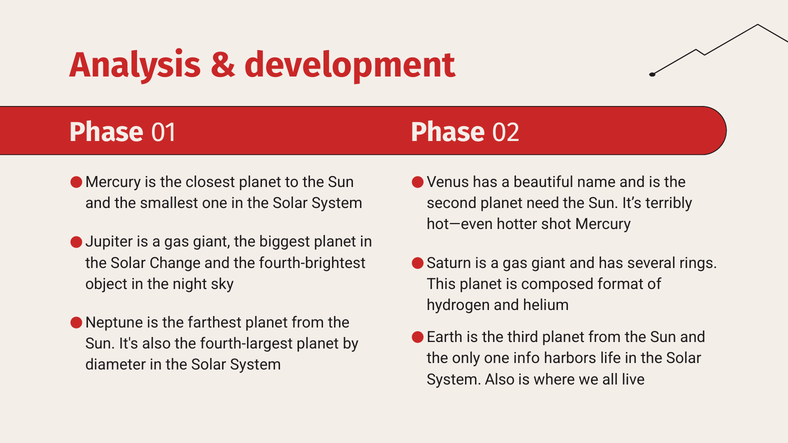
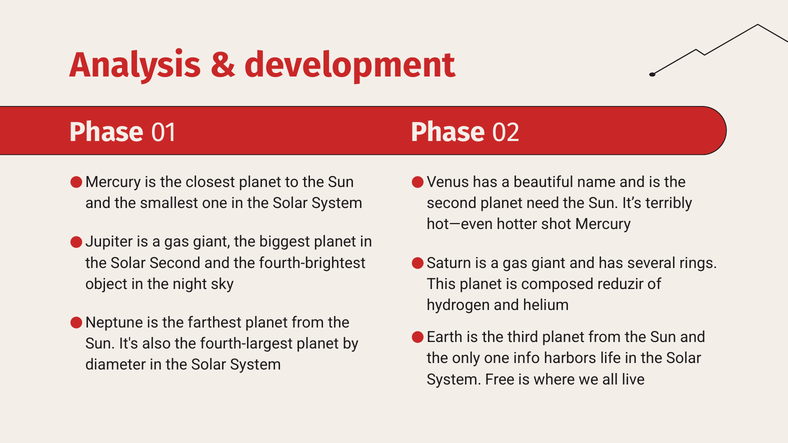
Solar Change: Change -> Second
format: format -> reduzir
System Also: Also -> Free
